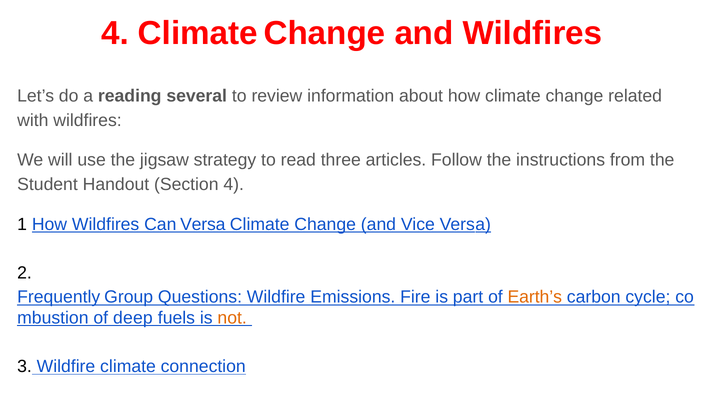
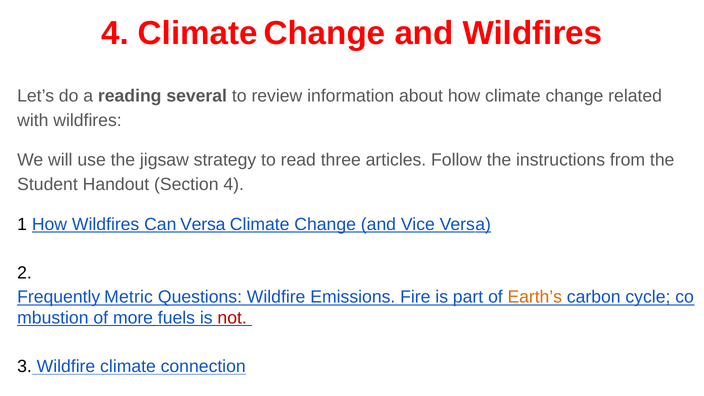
Group: Group -> Metric
deep: deep -> more
not colour: orange -> red
